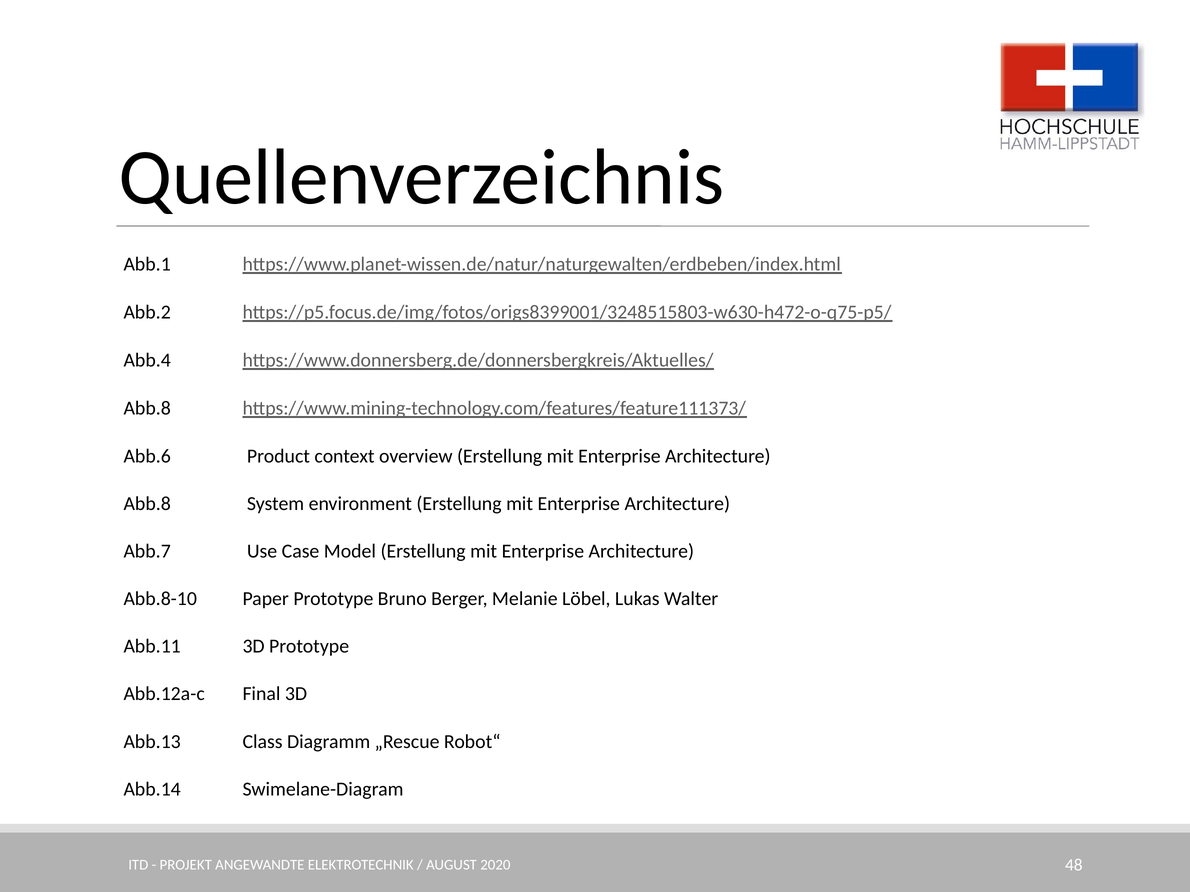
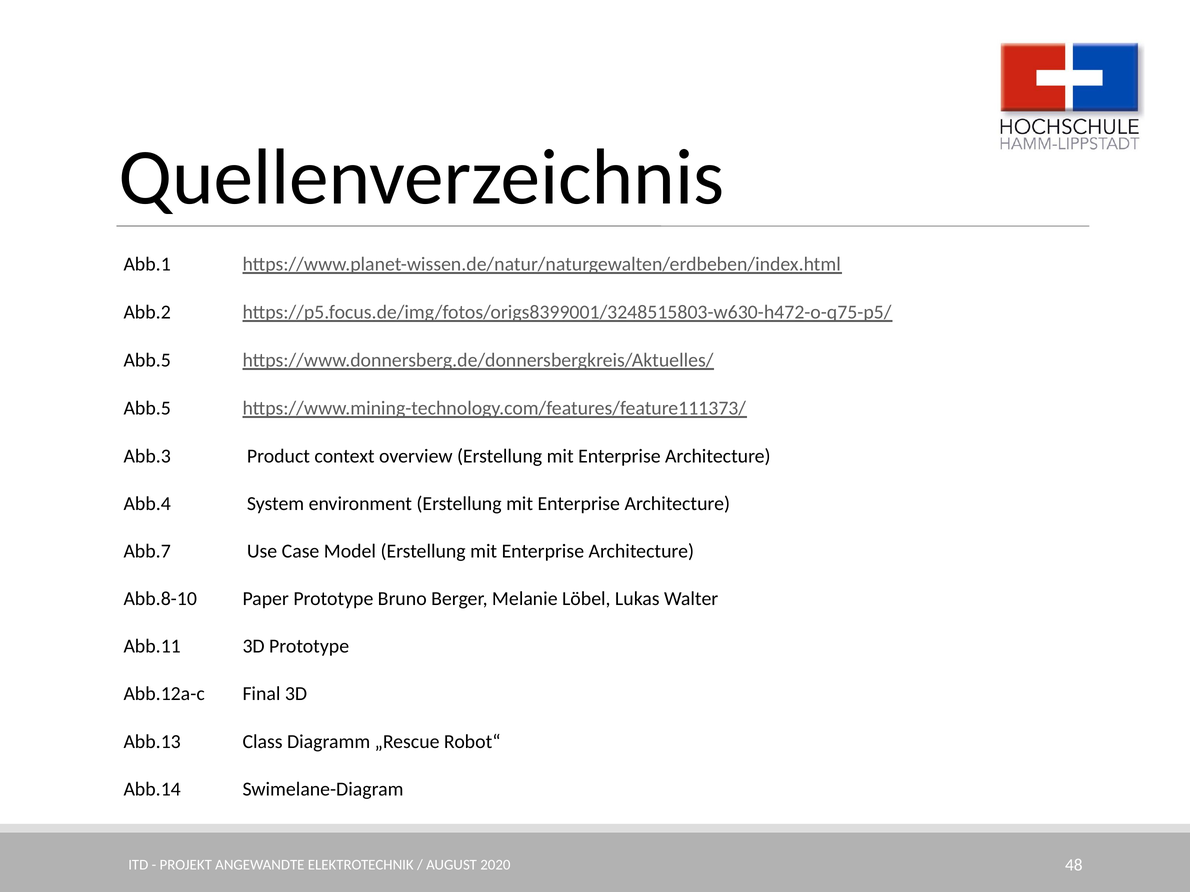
Abb.4 at (147, 360): Abb.4 -> Abb.5
Abb.8 at (147, 408): Abb.8 -> Abb.5
Abb.6: Abb.6 -> Abb.3
Abb.8 at (147, 504): Abb.8 -> Abb.4
